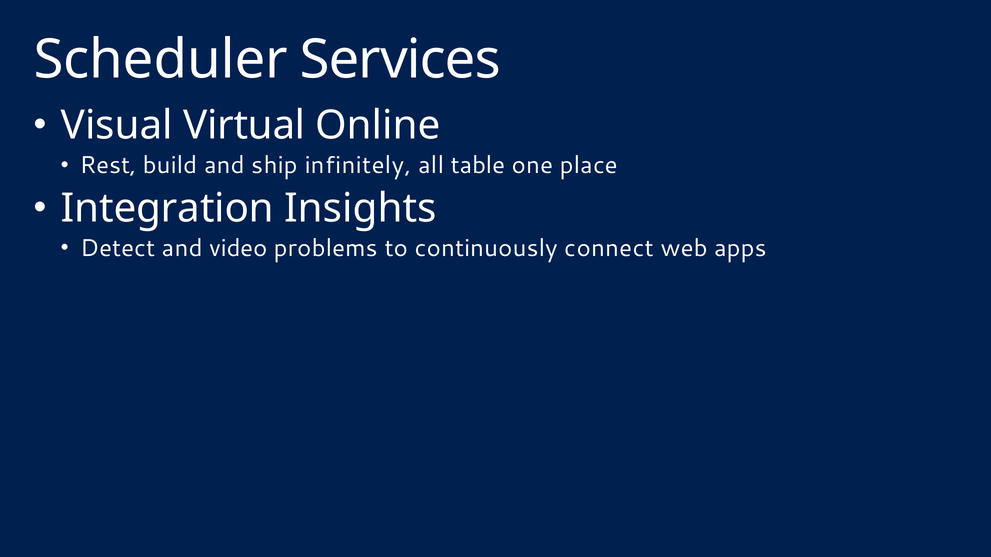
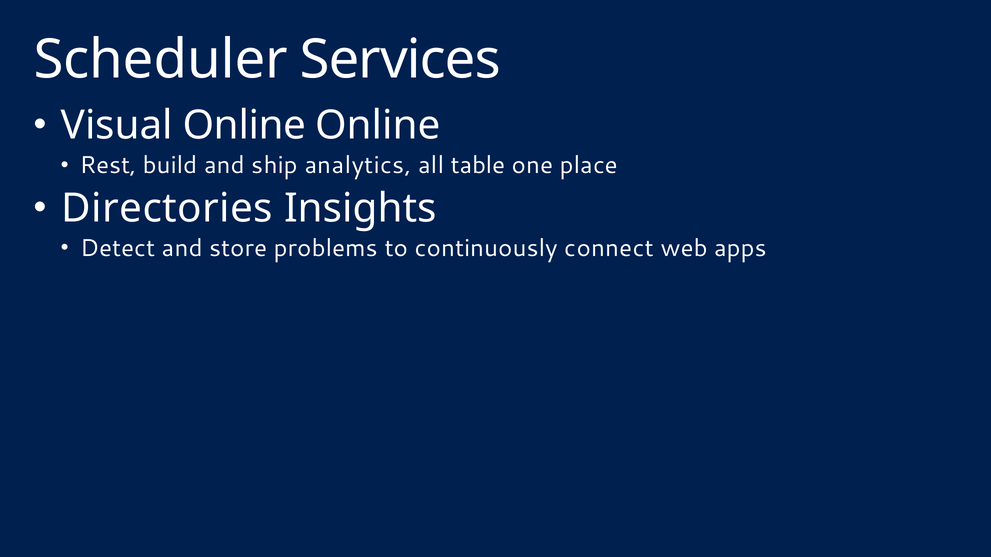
Visual Virtual: Virtual -> Online
infinitely: infinitely -> analytics
Integration: Integration -> Directories
video: video -> store
